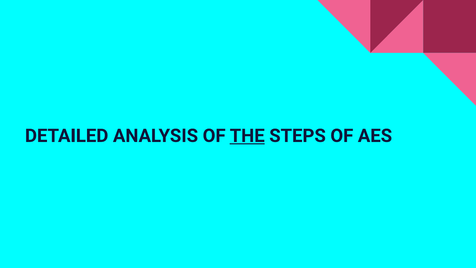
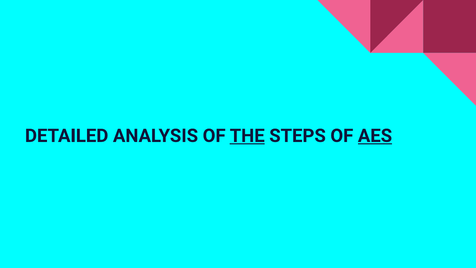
AES underline: none -> present
